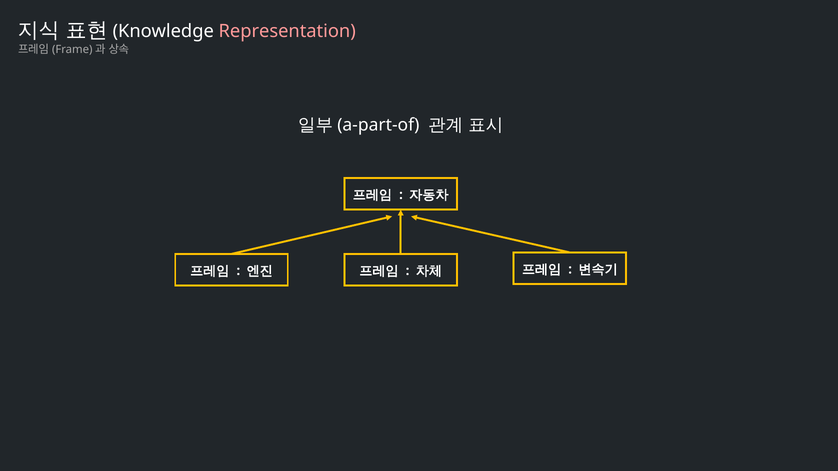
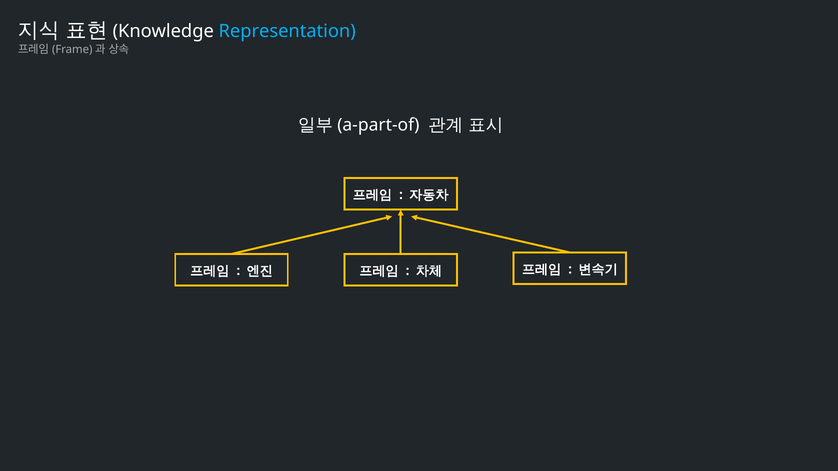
Representation colour: pink -> light blue
